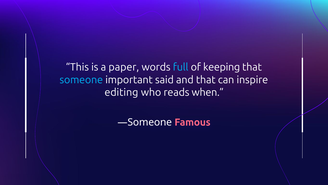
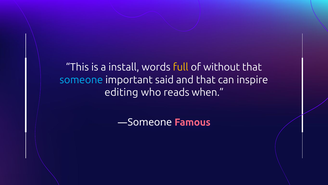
paper: paper -> install
full colour: light blue -> yellow
keeping: keeping -> without
